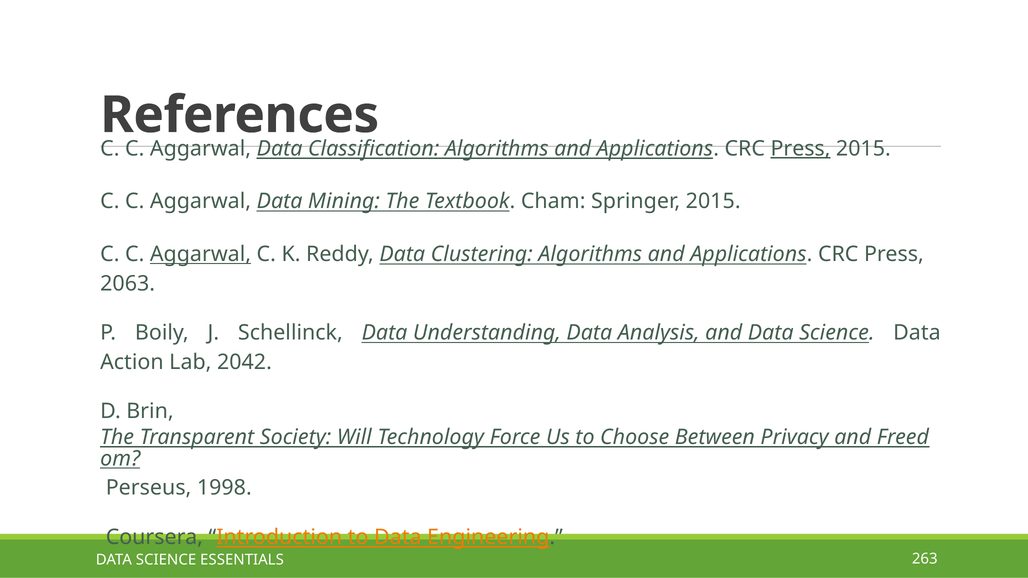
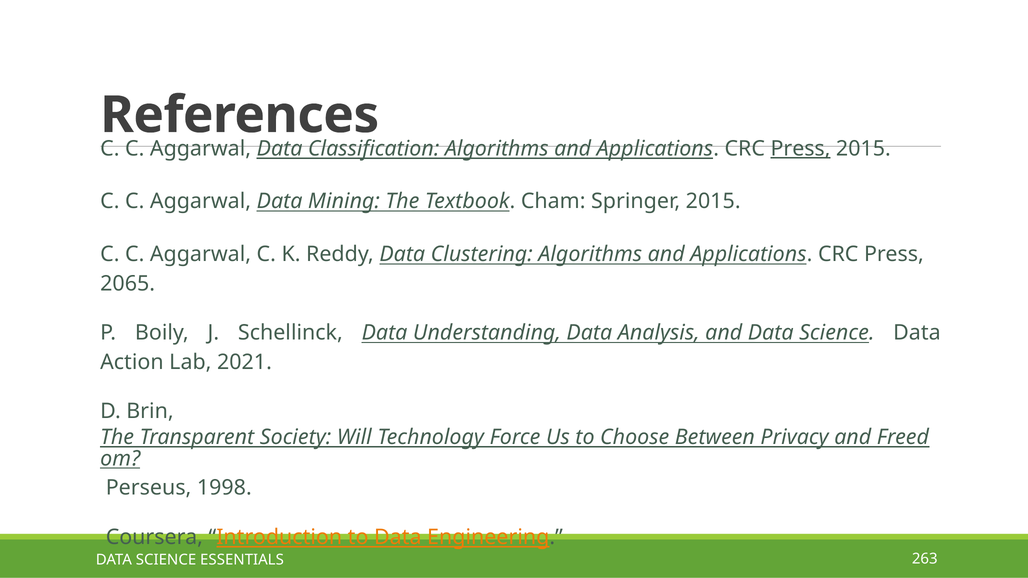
Aggarwal at (200, 254) underline: present -> none
2063: 2063 -> 2065
2042: 2042 -> 2021
